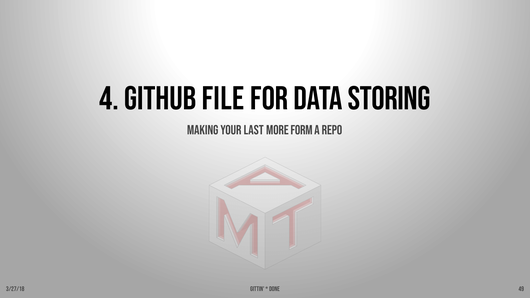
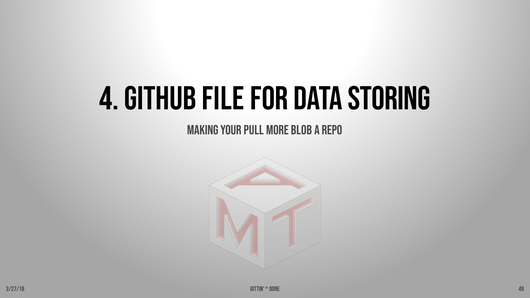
last: last -> pull
form: form -> blob
